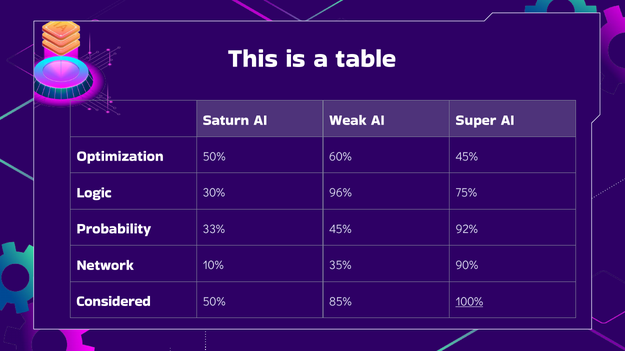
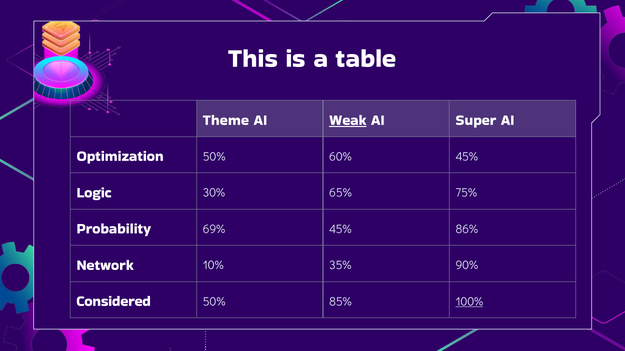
Saturn: Saturn -> Theme
Weak underline: none -> present
96%: 96% -> 65%
33%: 33% -> 69%
92%: 92% -> 86%
